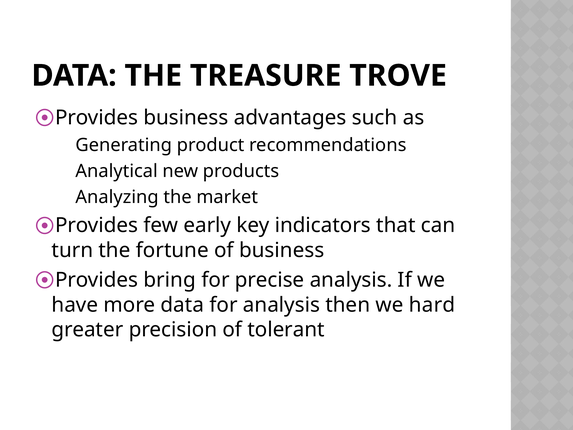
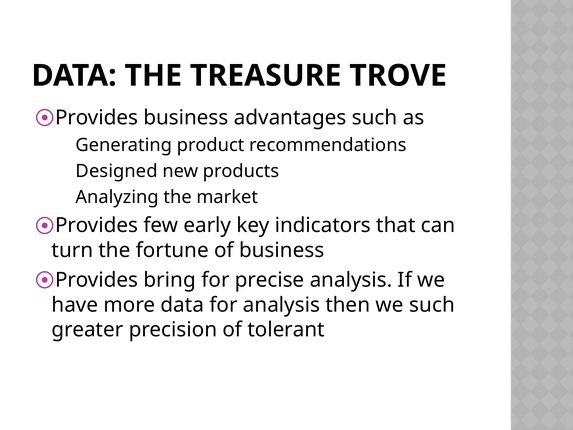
Analytical: Analytical -> Designed
we hard: hard -> such
